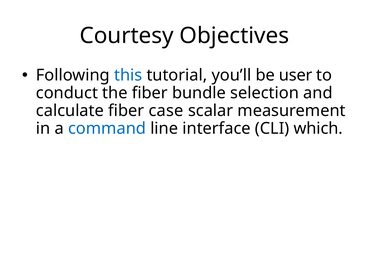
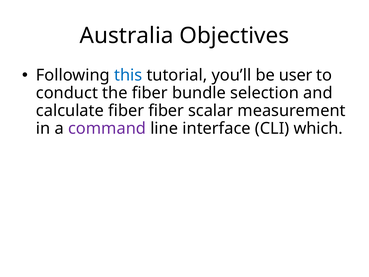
Courtesy: Courtesy -> Australia
fiber case: case -> fiber
command colour: blue -> purple
